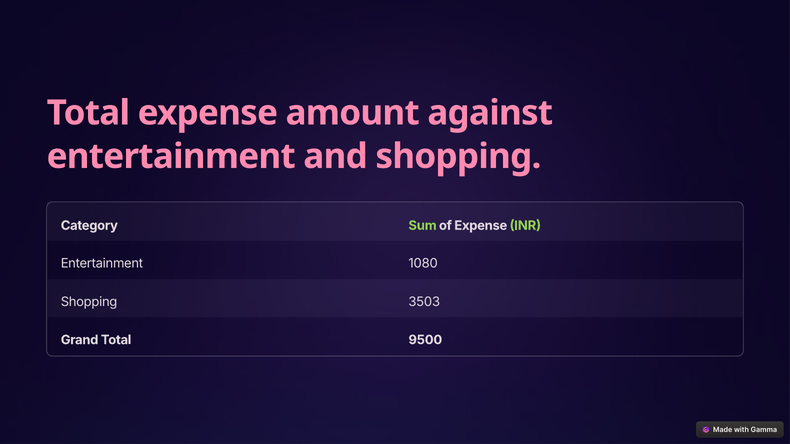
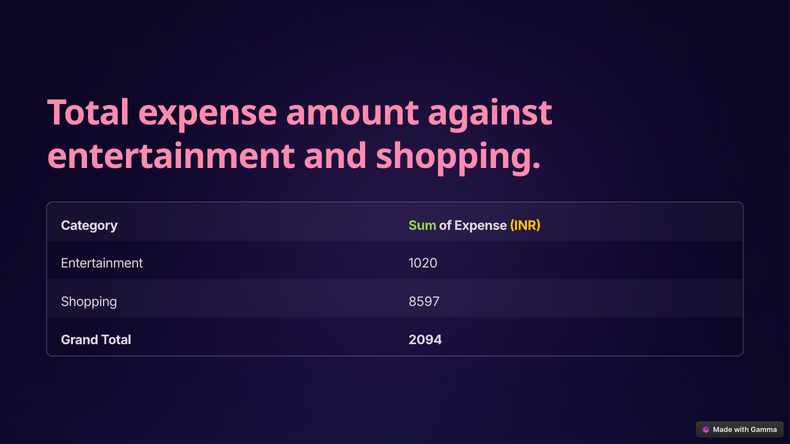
INR colour: light green -> yellow
1080: 1080 -> 1020
3503: 3503 -> 8597
9500: 9500 -> 2094
